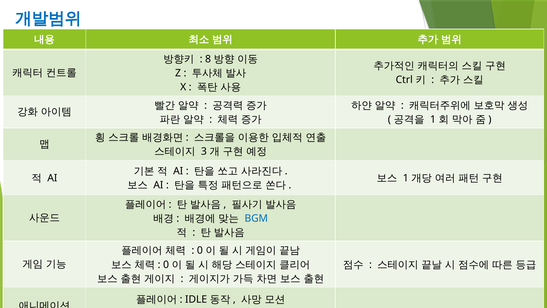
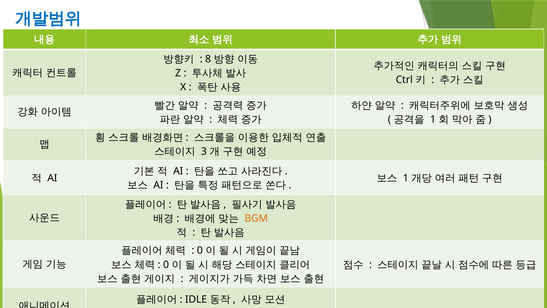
BGM colour: blue -> orange
